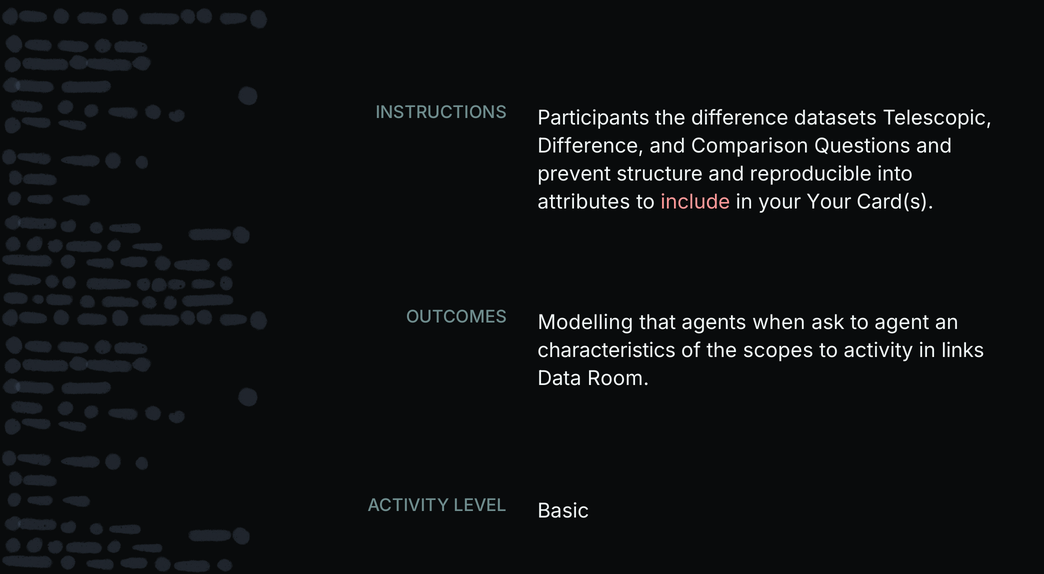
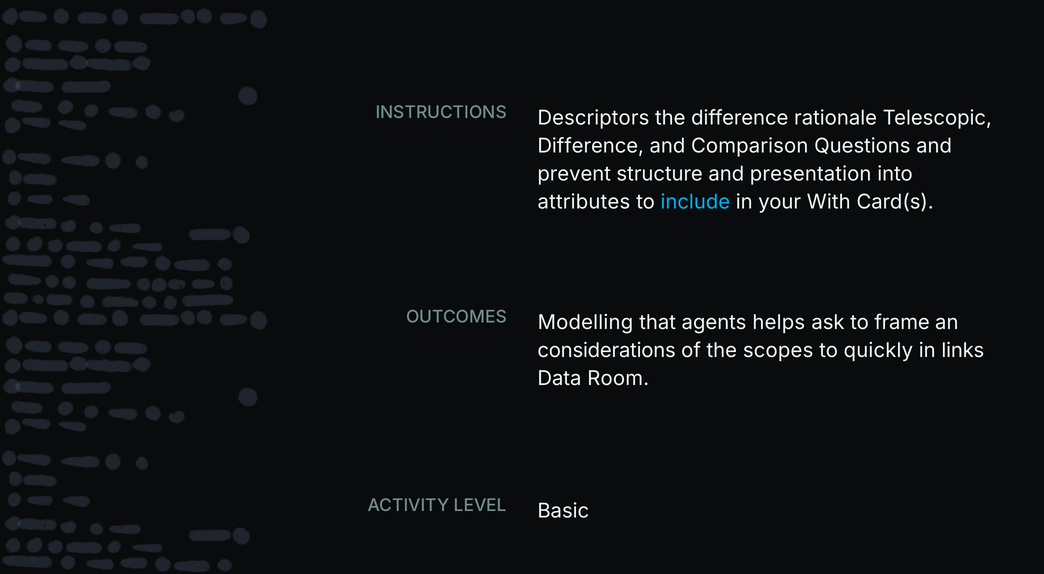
Participants: Participants -> Descriptors
datasets: datasets -> rationale
reproducible: reproducible -> presentation
include colour: pink -> light blue
your Your: Your -> With
when: when -> helps
agent: agent -> frame
characteristics: characteristics -> considerations
to activity: activity -> quickly
